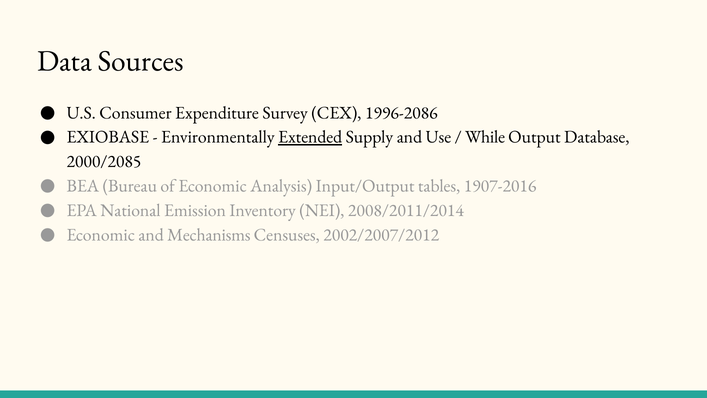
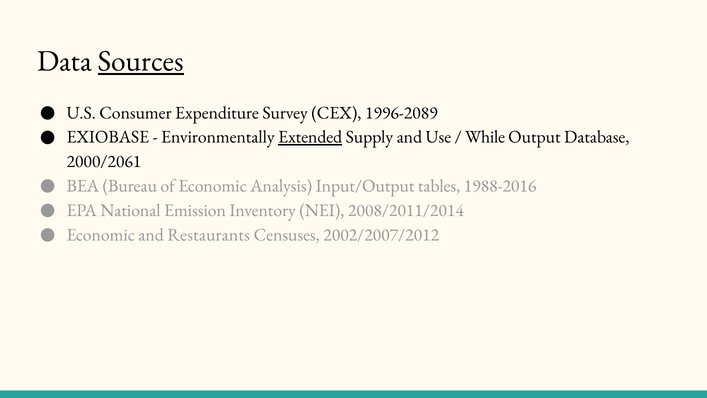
Sources underline: none -> present
1996-2086: 1996-2086 -> 1996-2089
2000/2085: 2000/2085 -> 2000/2061
1907-2016: 1907-2016 -> 1988-2016
Mechanisms: Mechanisms -> Restaurants
